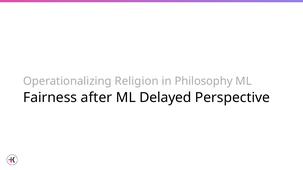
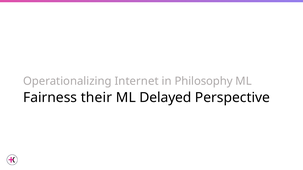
Religion: Religion -> Internet
after: after -> their
